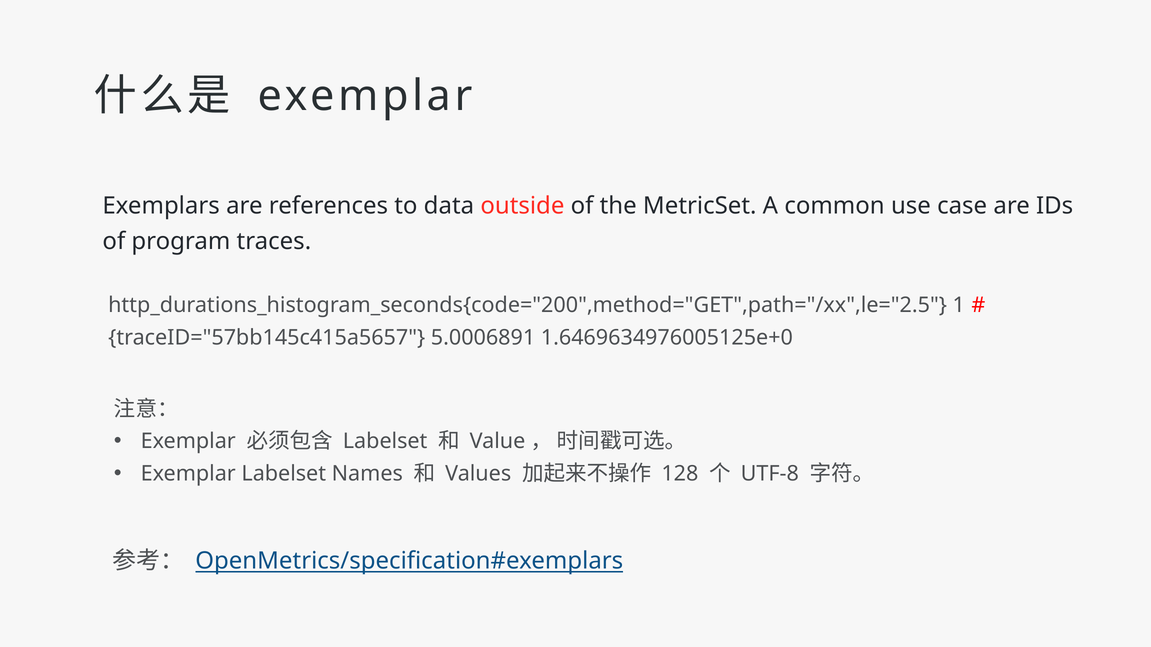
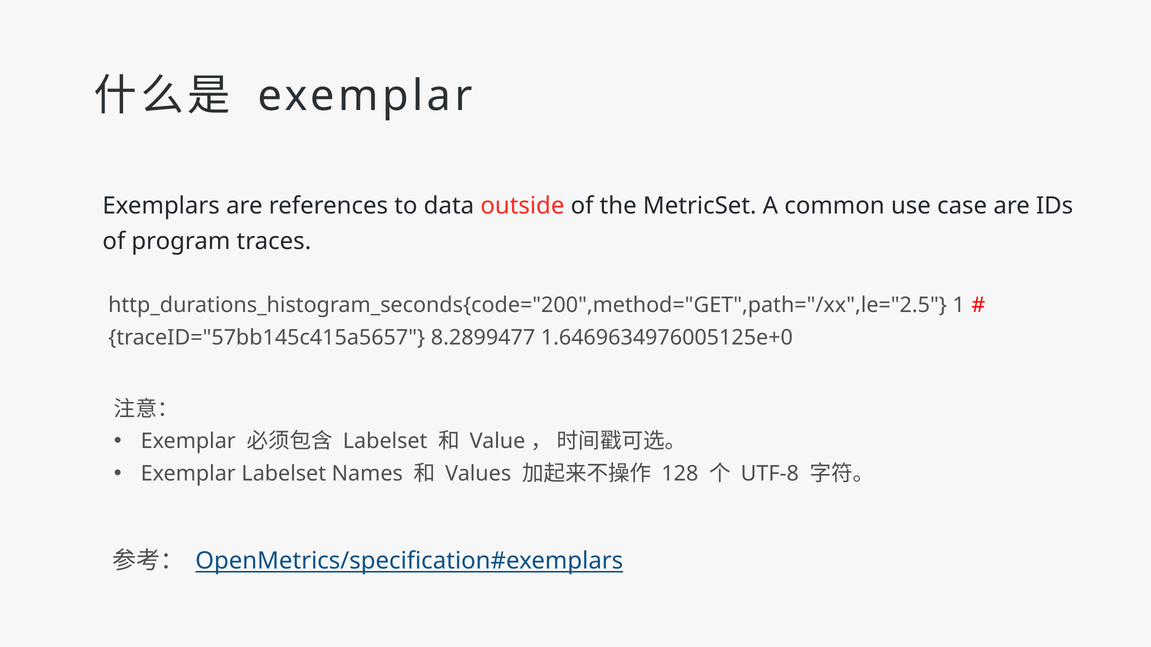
5.0006891: 5.0006891 -> 8.2899477
